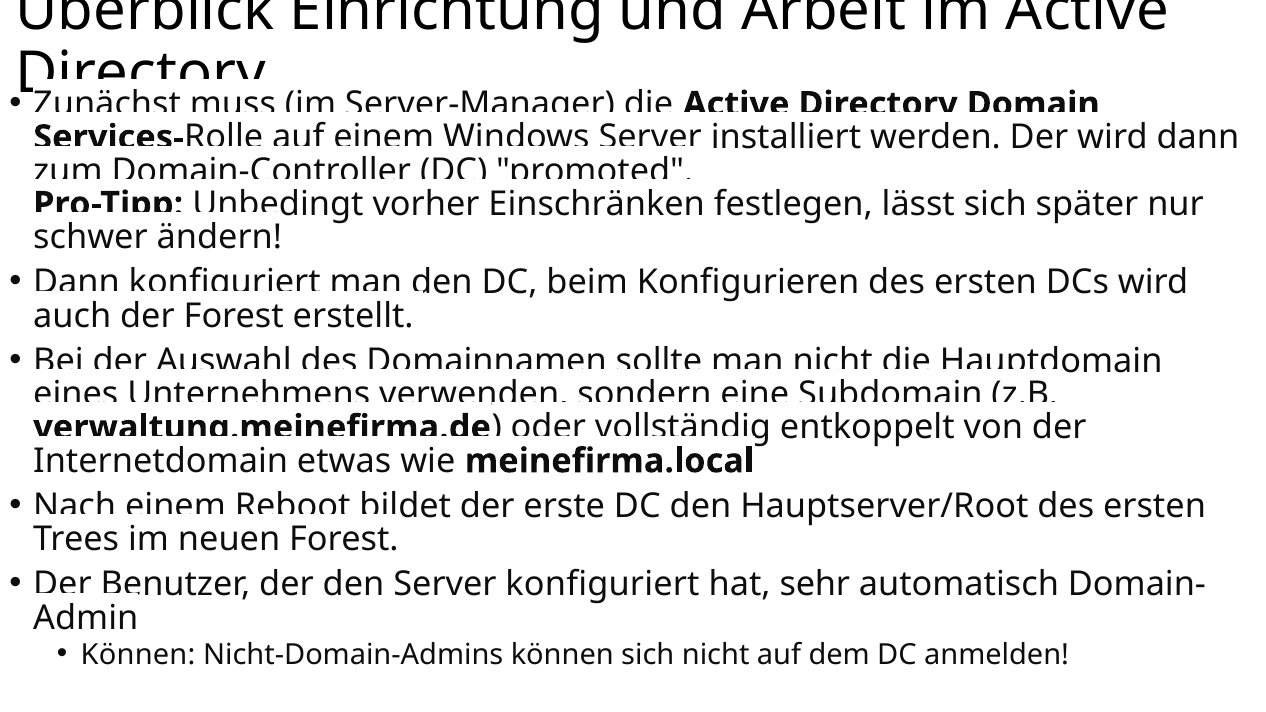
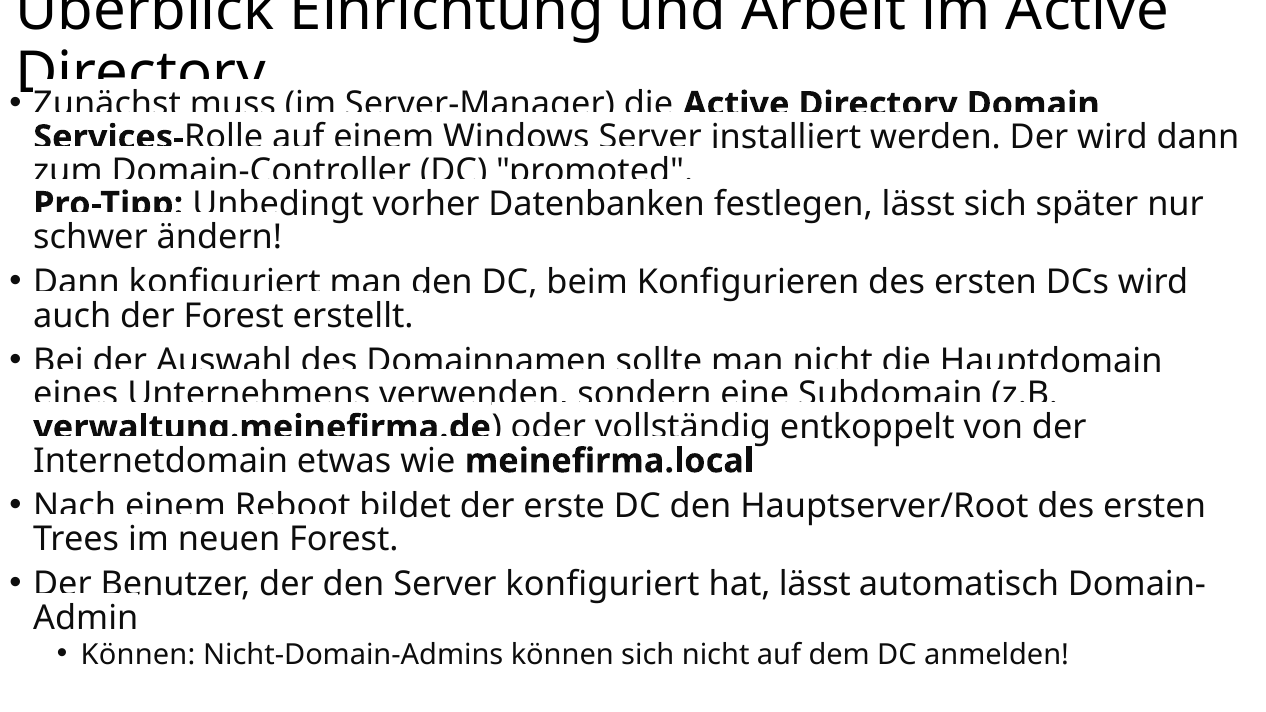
Einschränken: Einschränken -> Datenbanken
hat sehr: sehr -> lässt
